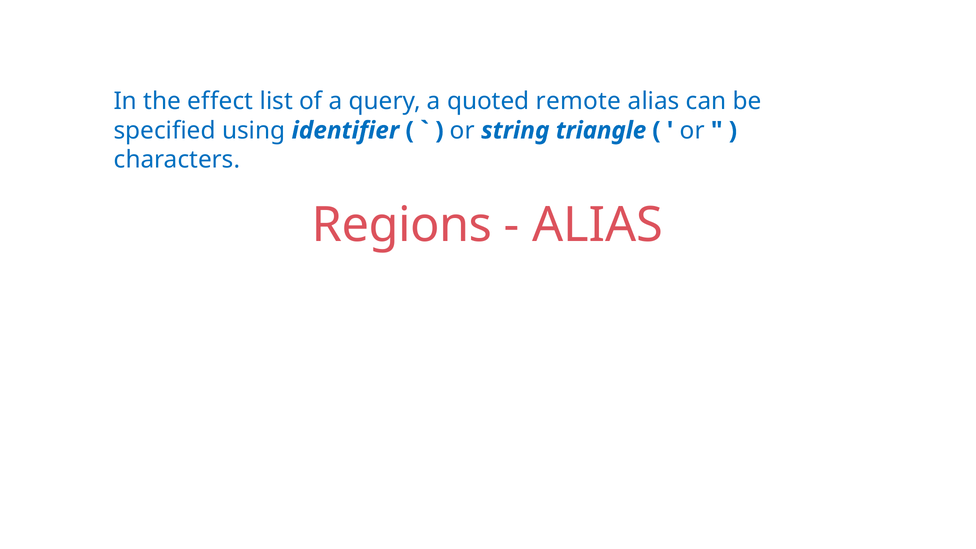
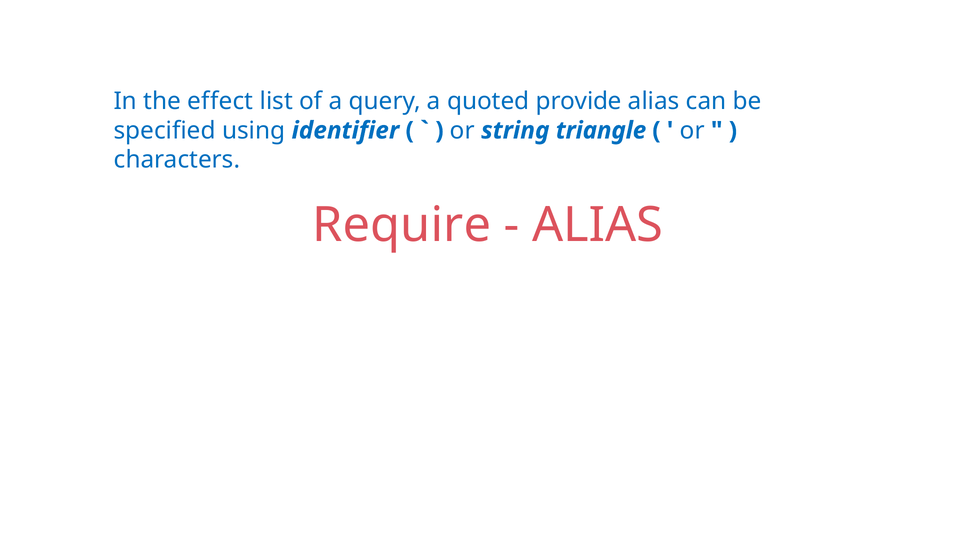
remote: remote -> provide
Regions: Regions -> Require
